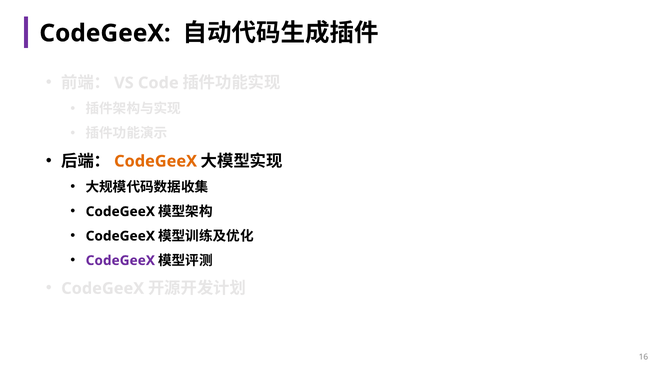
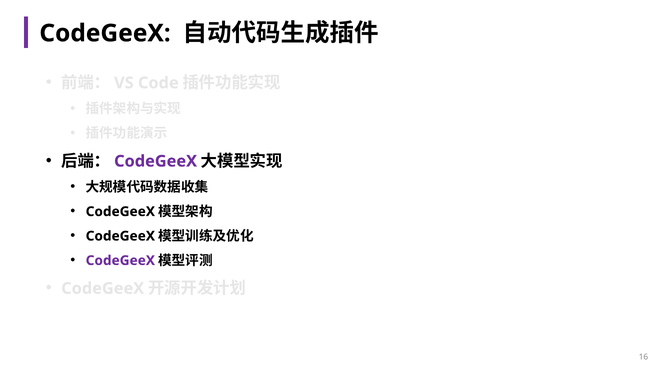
CodeGeeX at (156, 161) colour: orange -> purple
